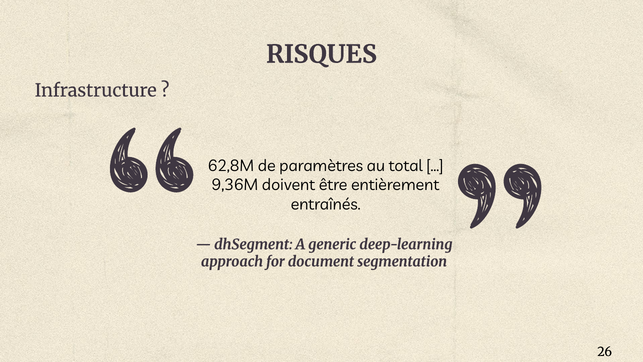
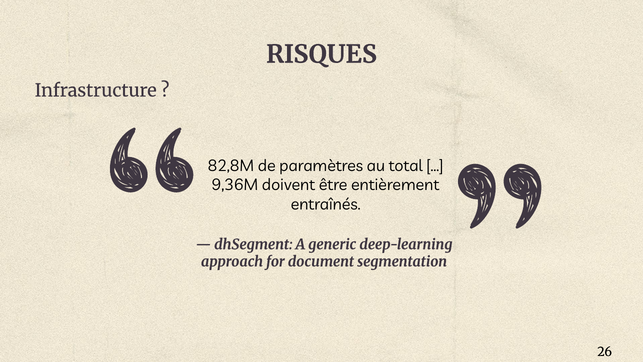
62,8M: 62,8M -> 82,8M
